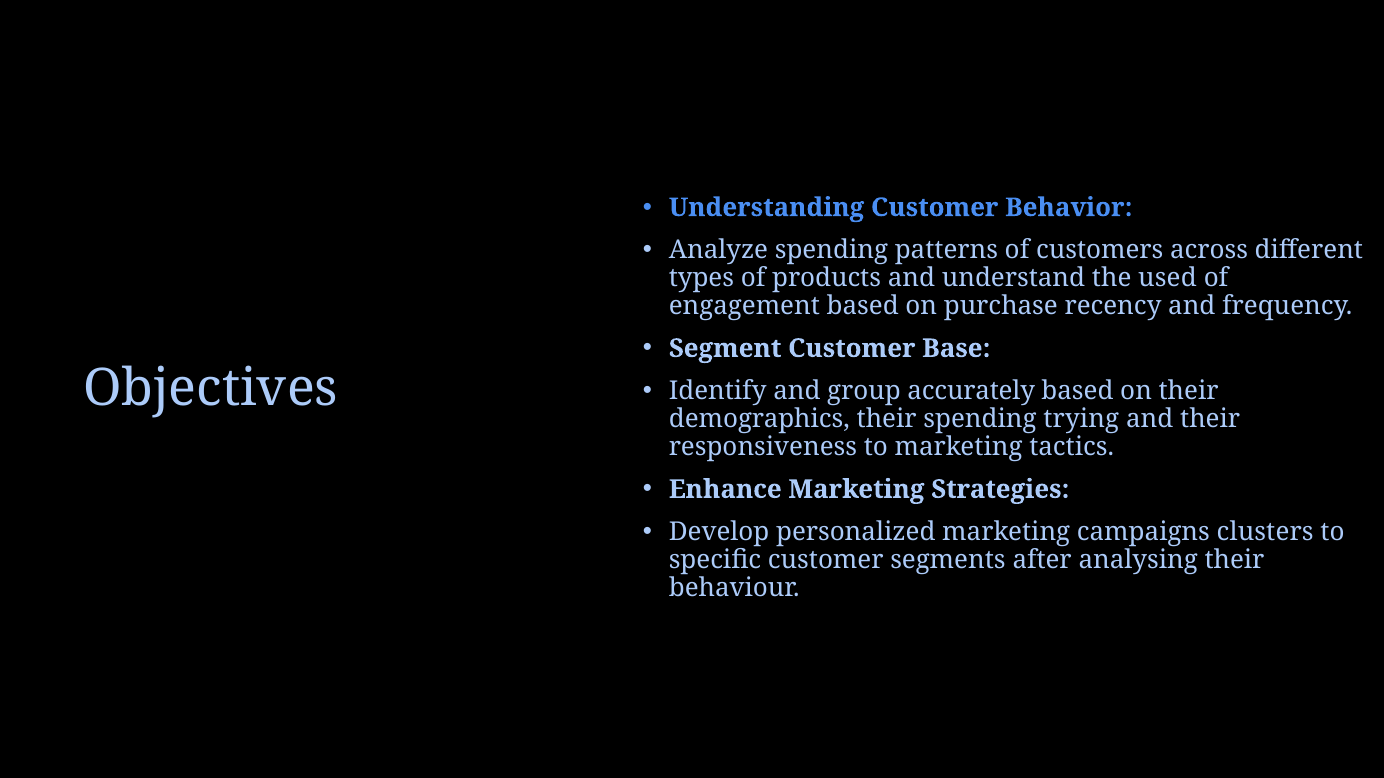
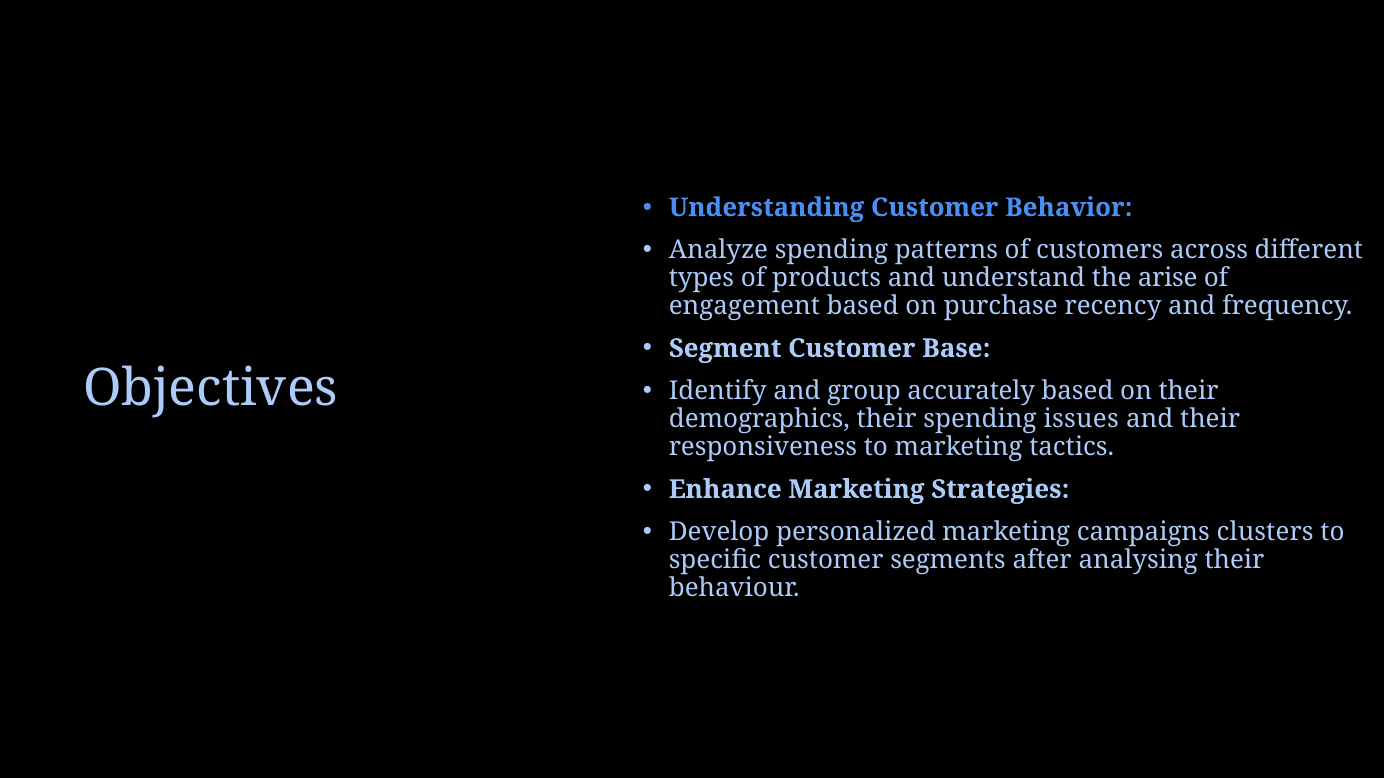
used: used -> arise
trying: trying -> issues
